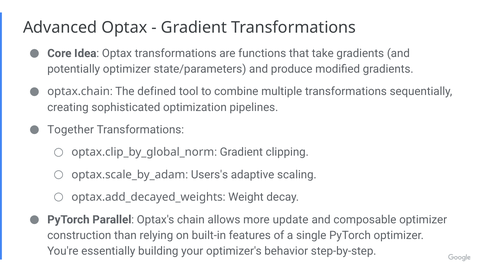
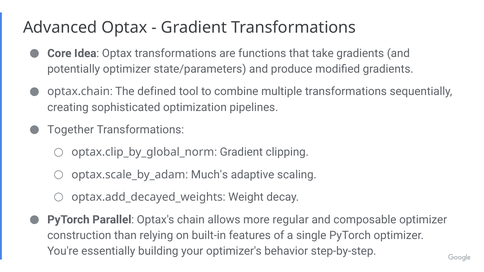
Users's: Users's -> Much's
update: update -> regular
